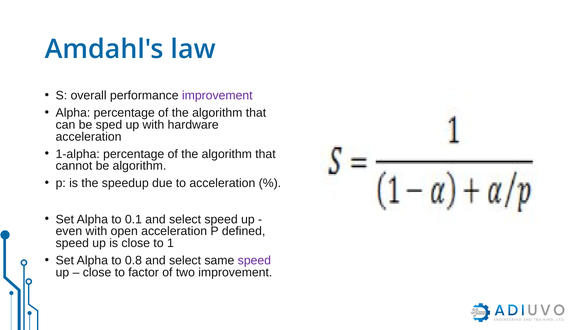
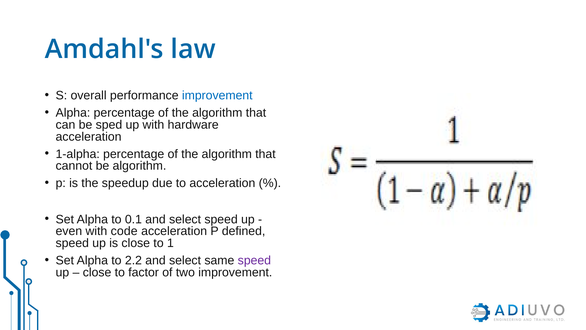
improvement at (217, 95) colour: purple -> blue
open: open -> code
0.8: 0.8 -> 2.2
